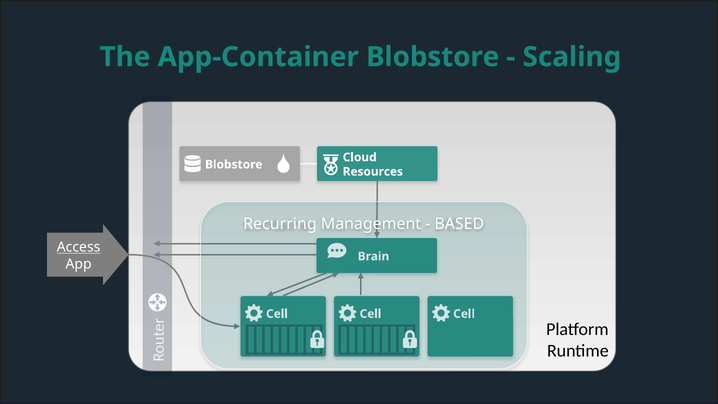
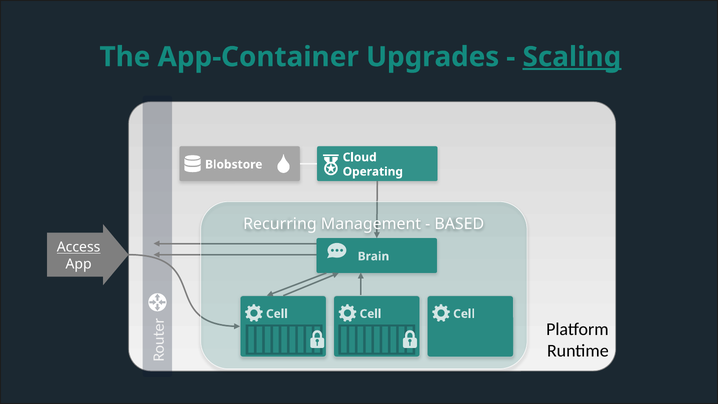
App-Container Blobstore: Blobstore -> Upgrades
Scaling underline: none -> present
Resources: Resources -> Operating
